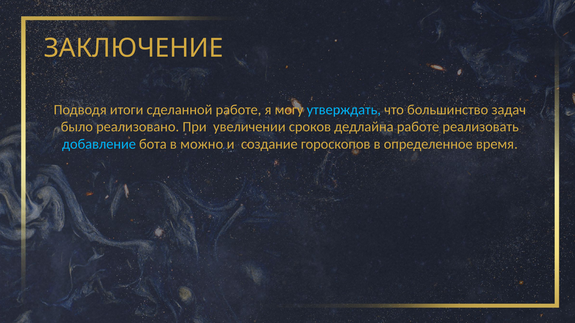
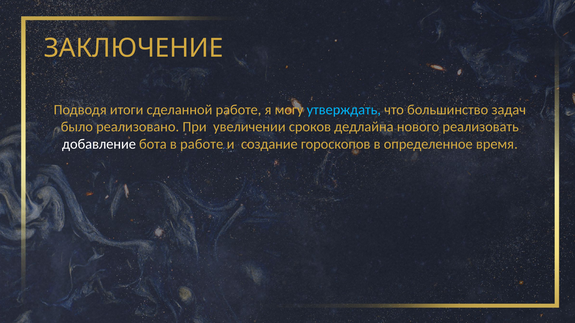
дедлайна работе: работе -> нового
добавление colour: light blue -> white
в можно: можно -> работе
